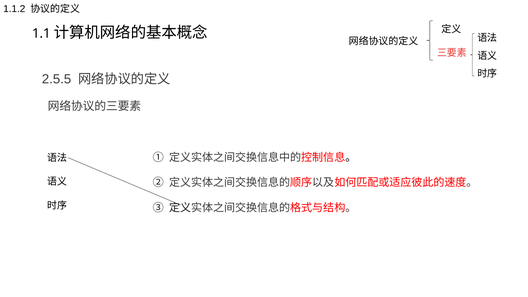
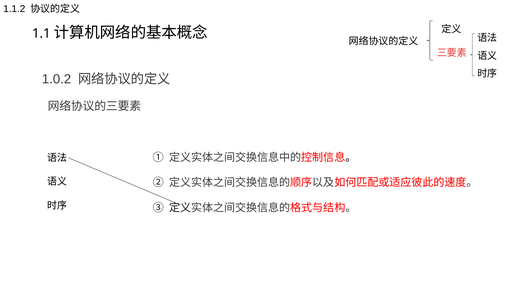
2.5.5: 2.5.5 -> 1.0.2
